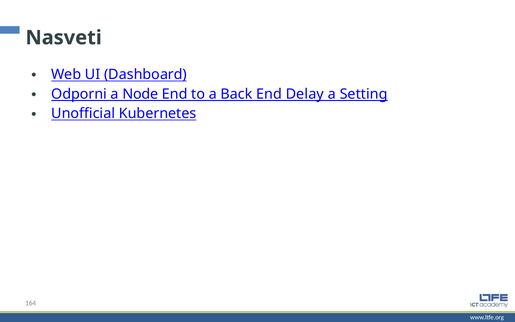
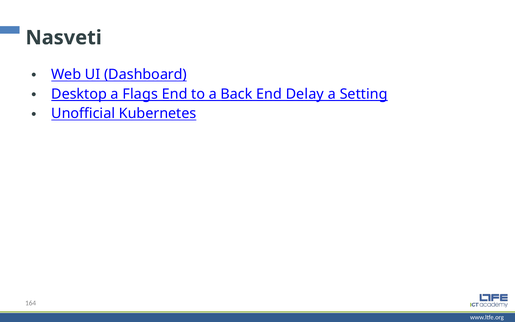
Odporni: Odporni -> Desktop
Node: Node -> Flags
